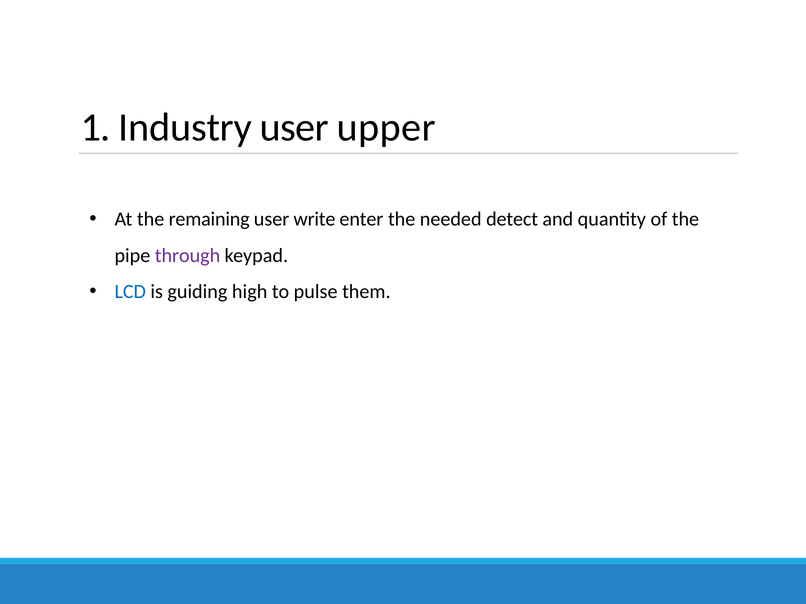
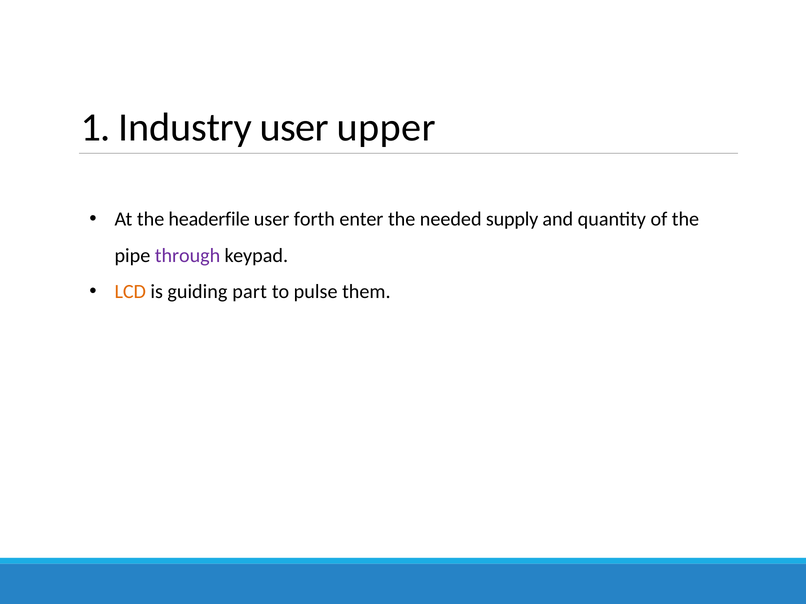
remaining: remaining -> headerfile
write: write -> forth
detect: detect -> supply
LCD colour: blue -> orange
high: high -> part
